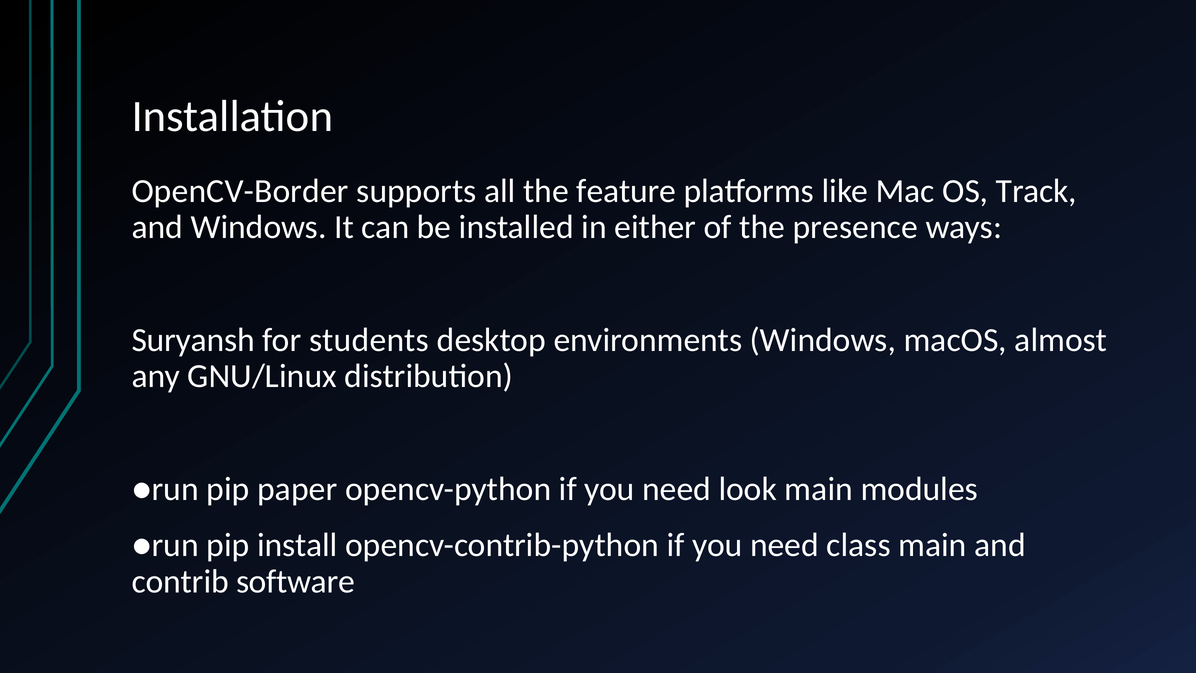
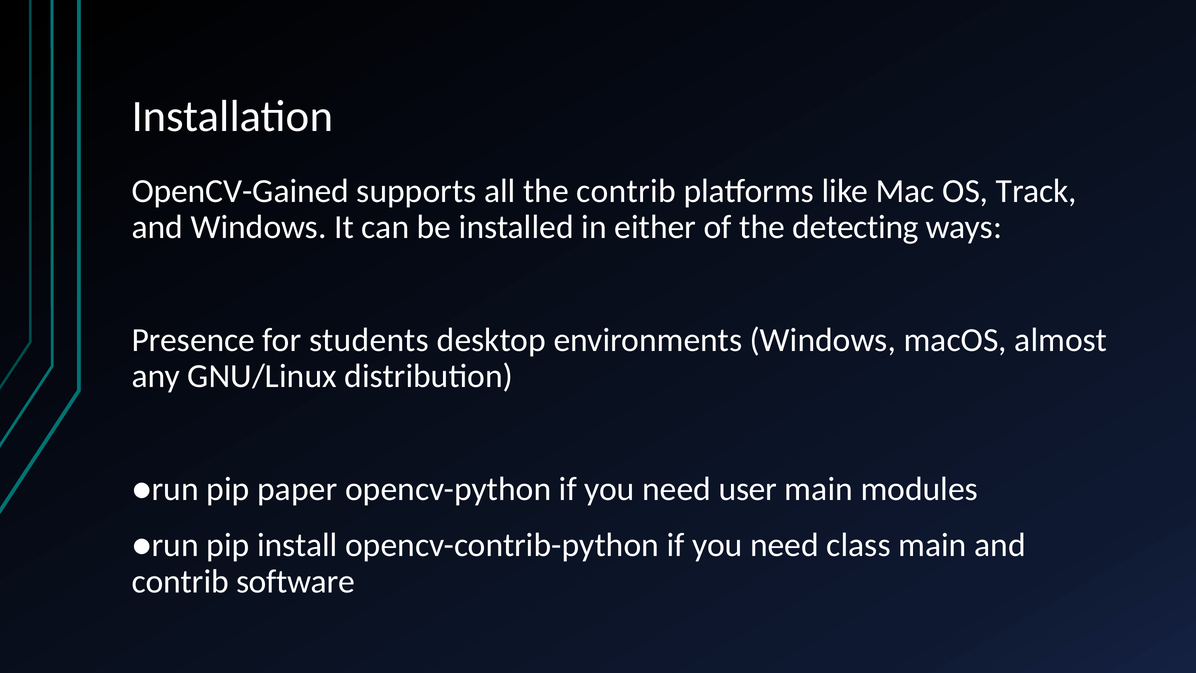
OpenCV-Border: OpenCV-Border -> OpenCV-Gained
the feature: feature -> contrib
presence: presence -> detecting
Suryansh: Suryansh -> Presence
look: look -> user
